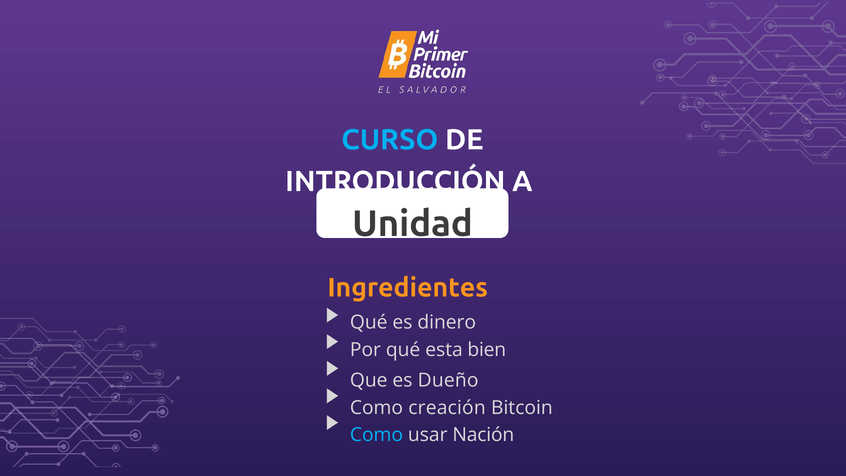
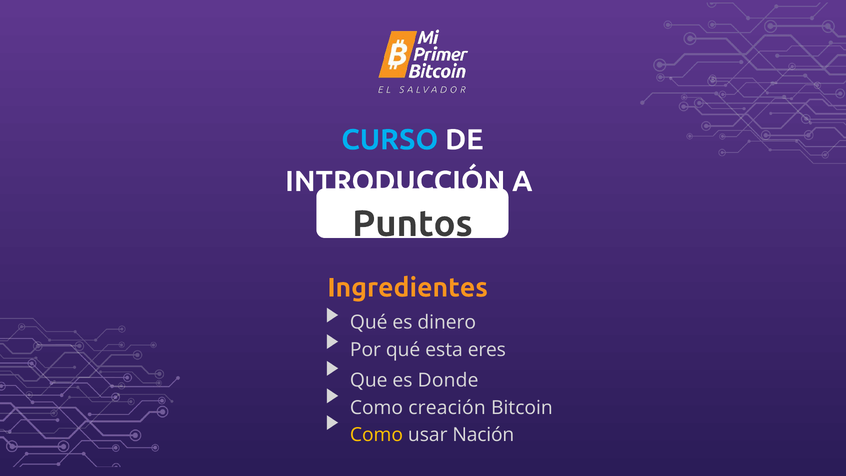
Unidad: Unidad -> Puntos
bien: bien -> eres
Dueño: Dueño -> Donde
Como at (376, 435) colour: light blue -> yellow
